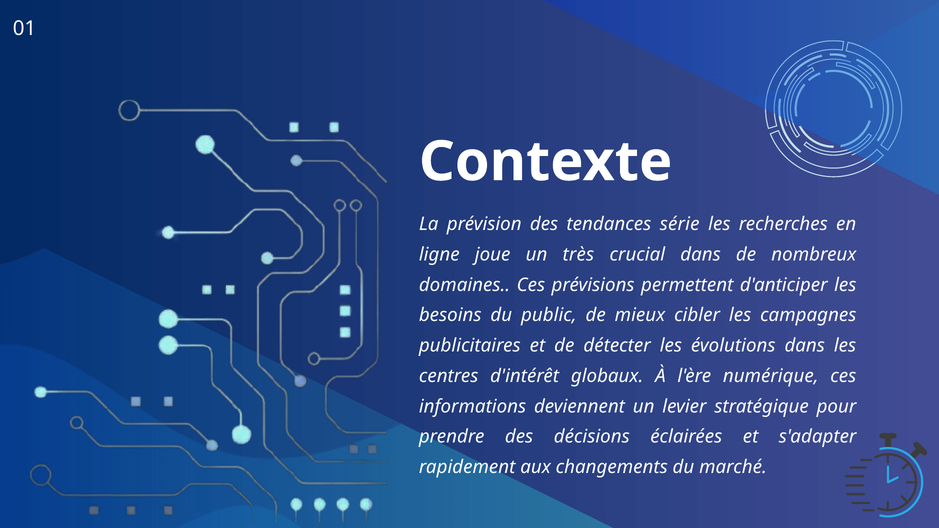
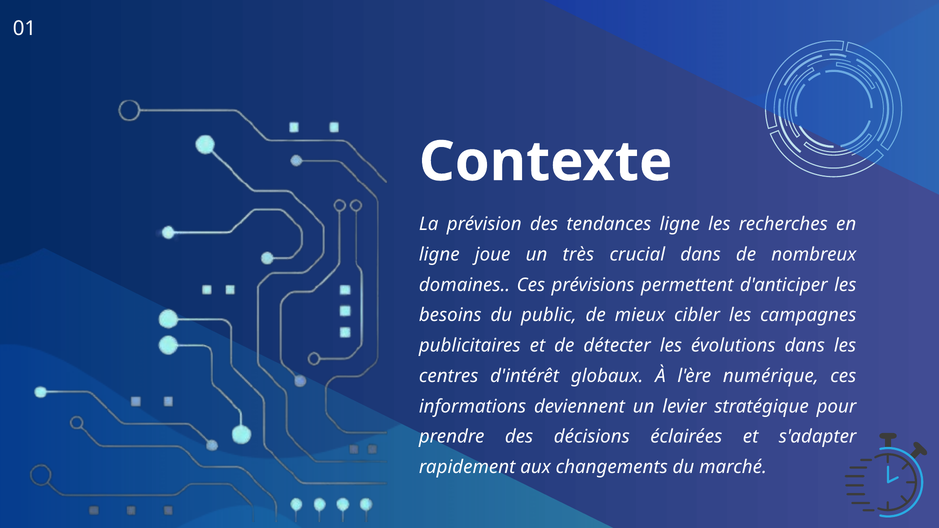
tendances série: série -> ligne
